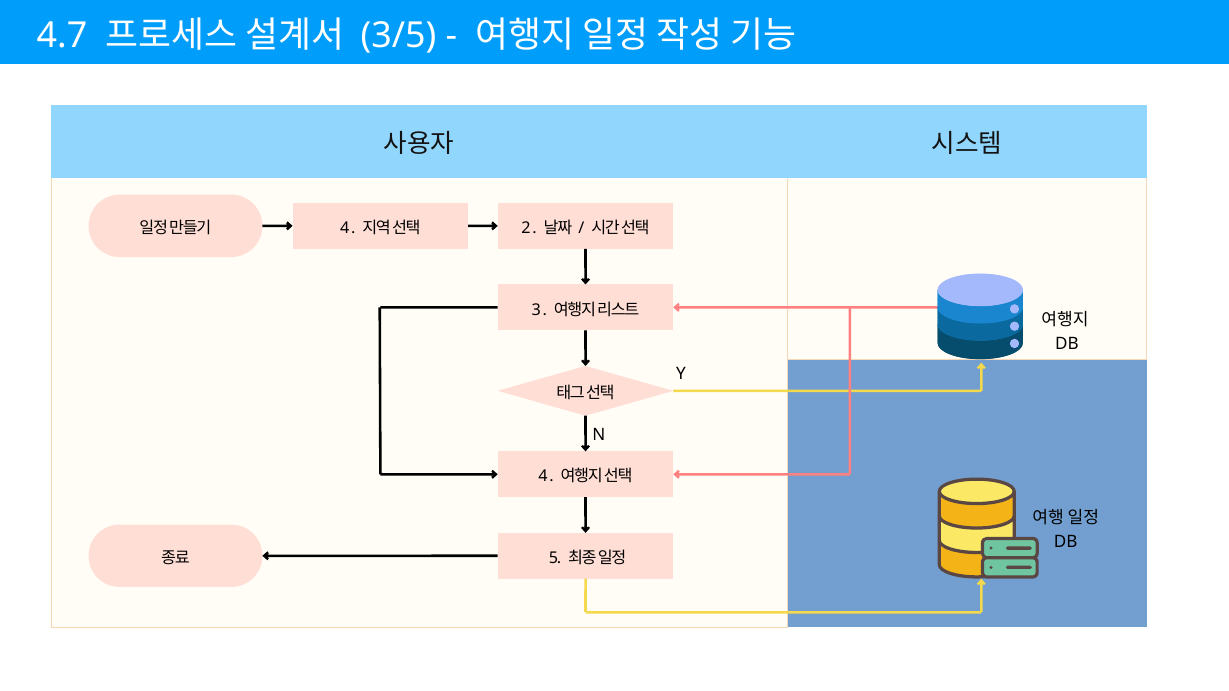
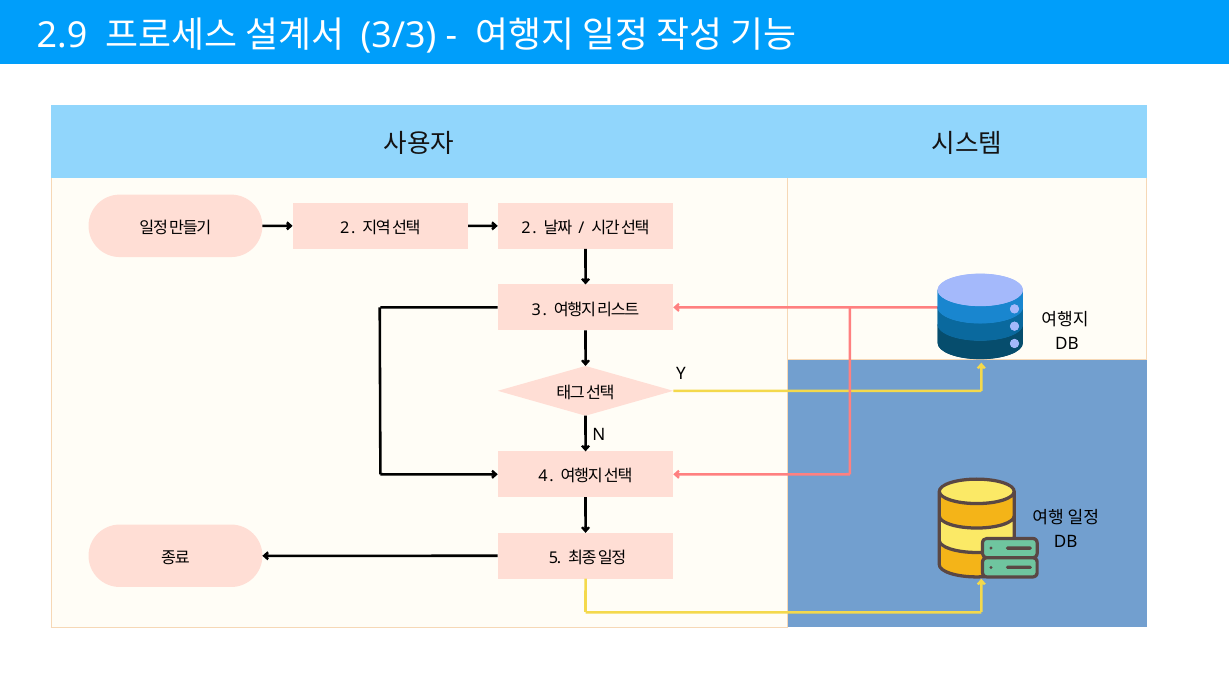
4.7: 4.7 -> 2.9
3/5: 3/5 -> 3/3
4 at (345, 228): 4 -> 2
